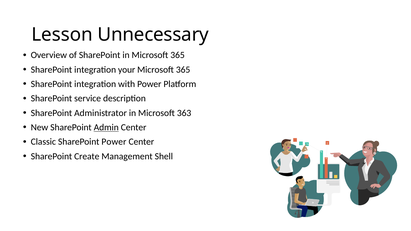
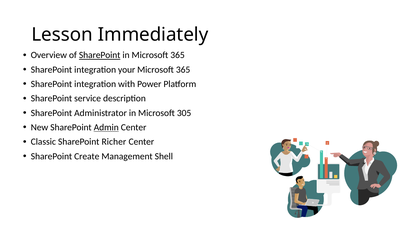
Unnecessary: Unnecessary -> Immediately
SharePoint at (100, 55) underline: none -> present
363: 363 -> 305
SharePoint Power: Power -> Richer
